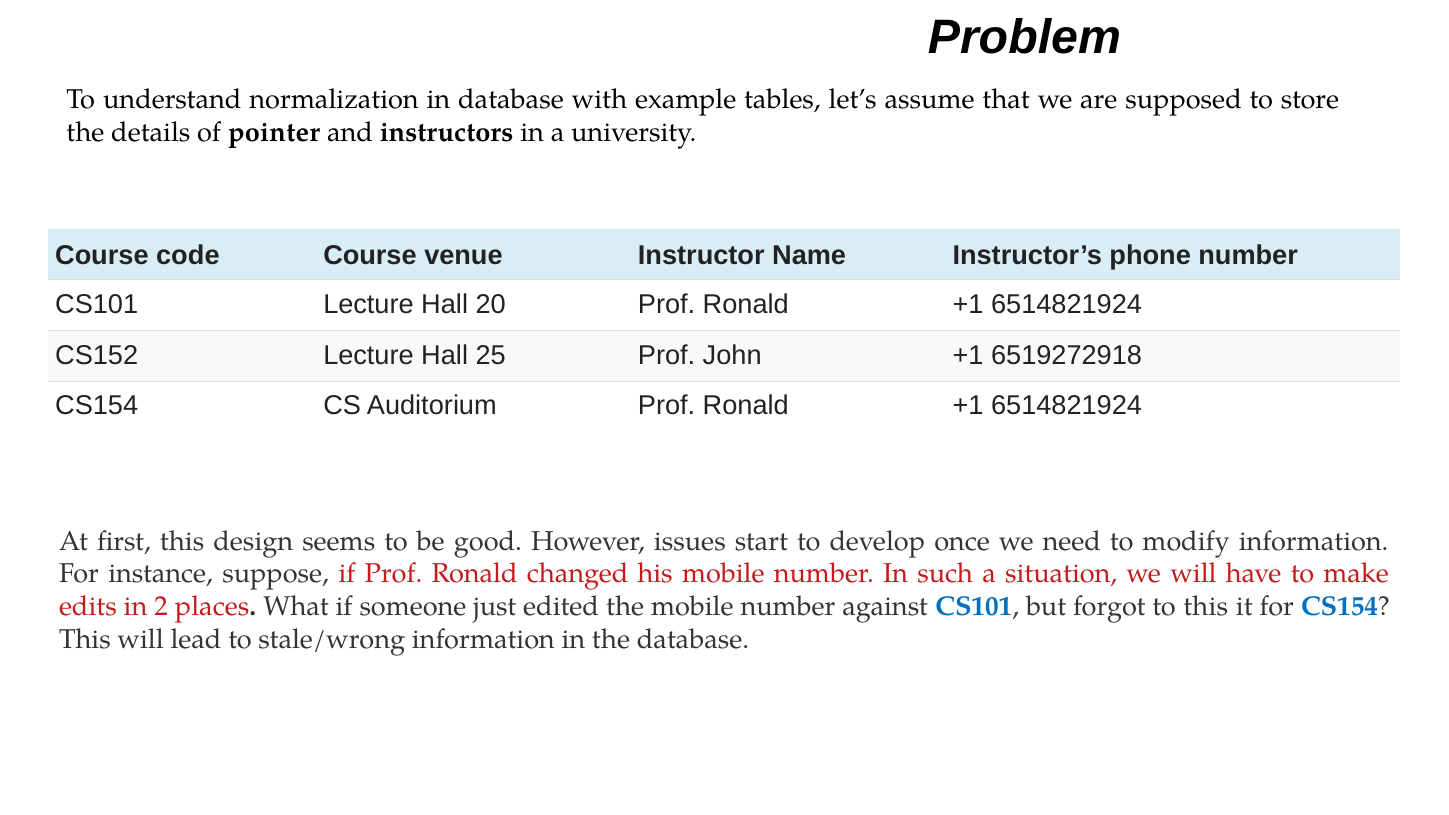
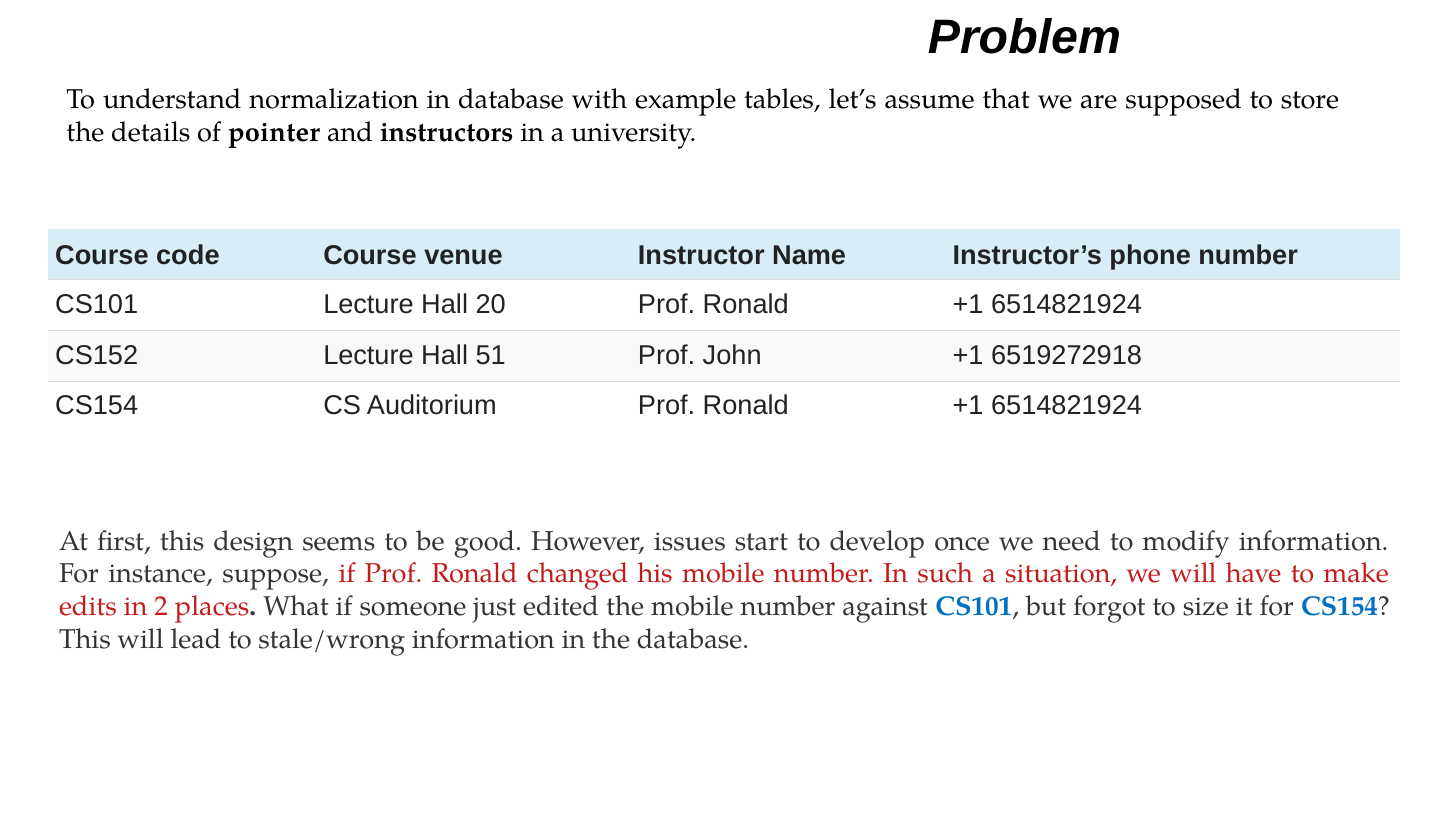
25: 25 -> 51
to this: this -> size
